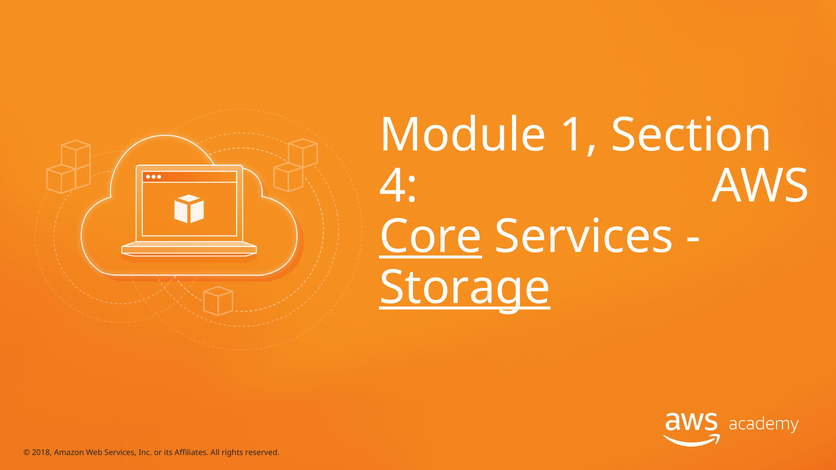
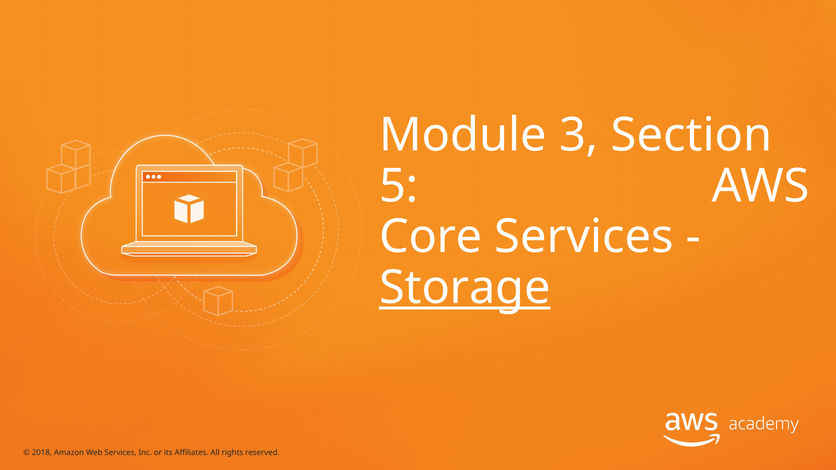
1: 1 -> 3
4: 4 -> 5
Core underline: present -> none
